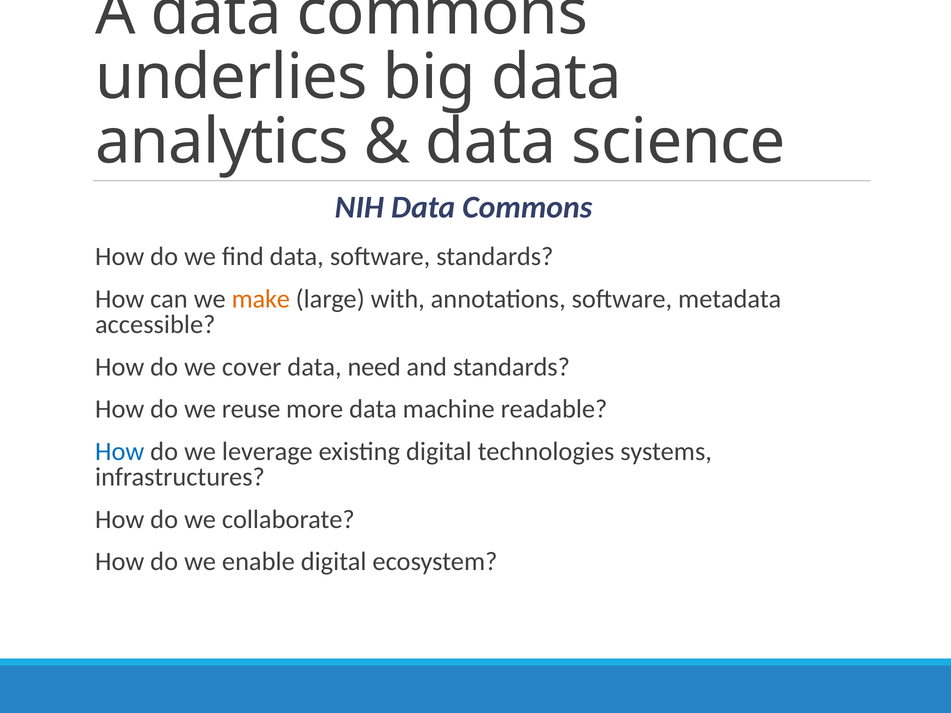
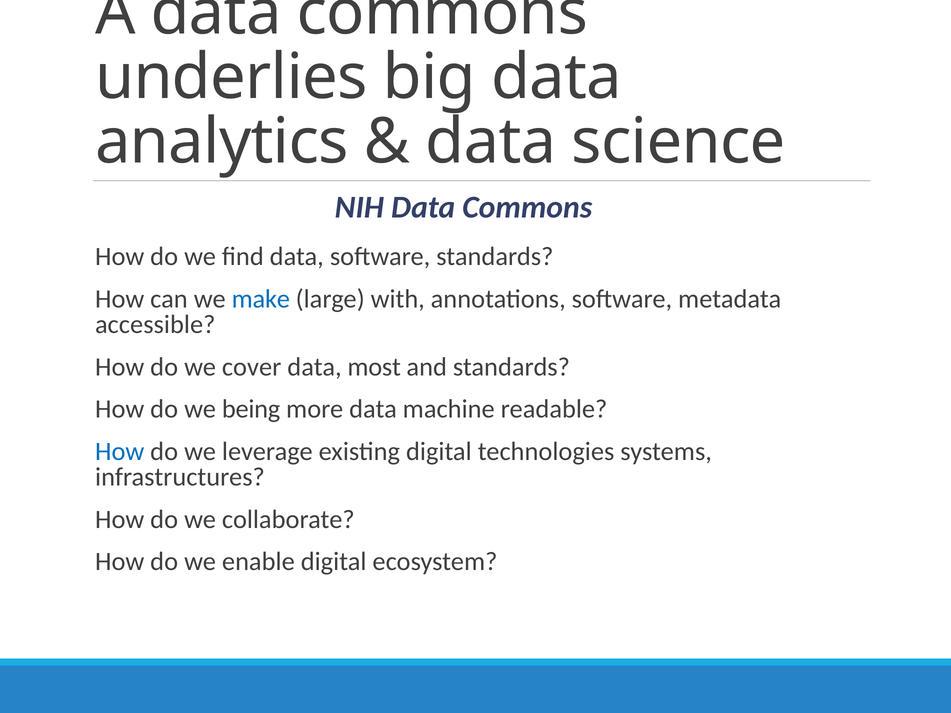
make colour: orange -> blue
need: need -> most
reuse: reuse -> being
